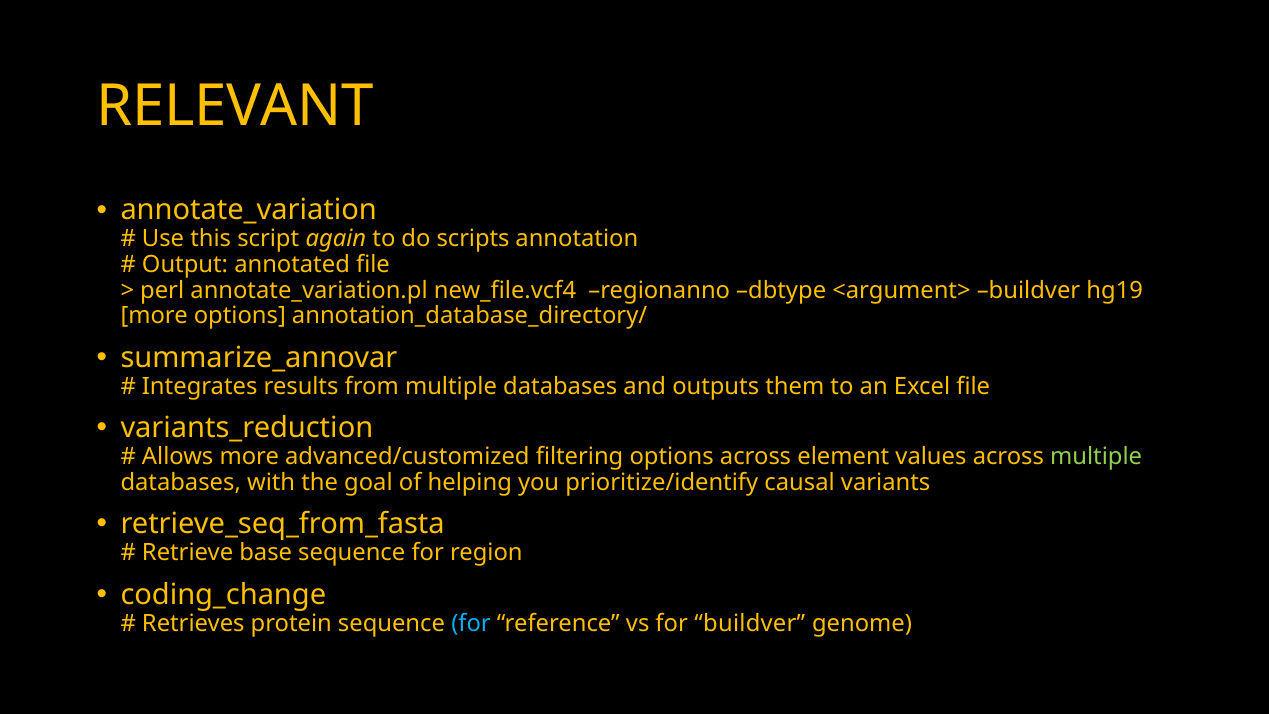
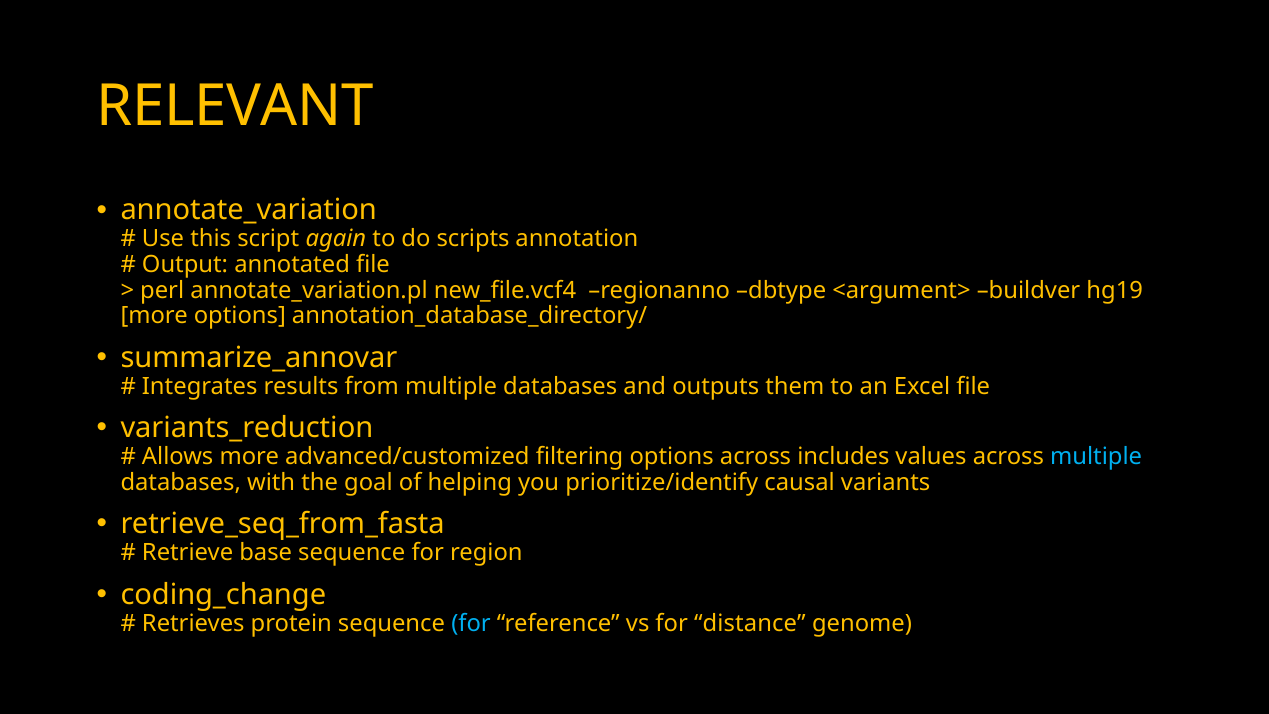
element: element -> includes
multiple at (1096, 457) colour: light green -> light blue
for buildver: buildver -> distance
